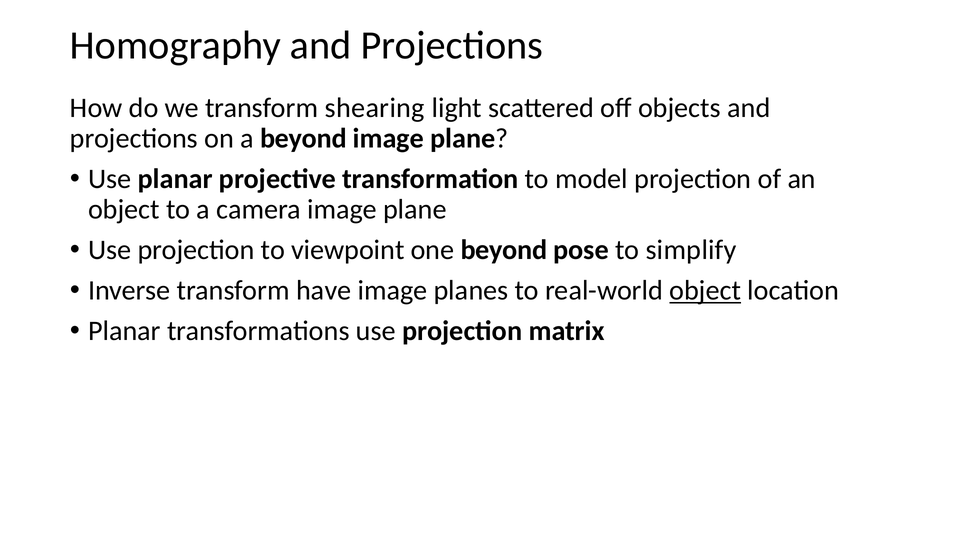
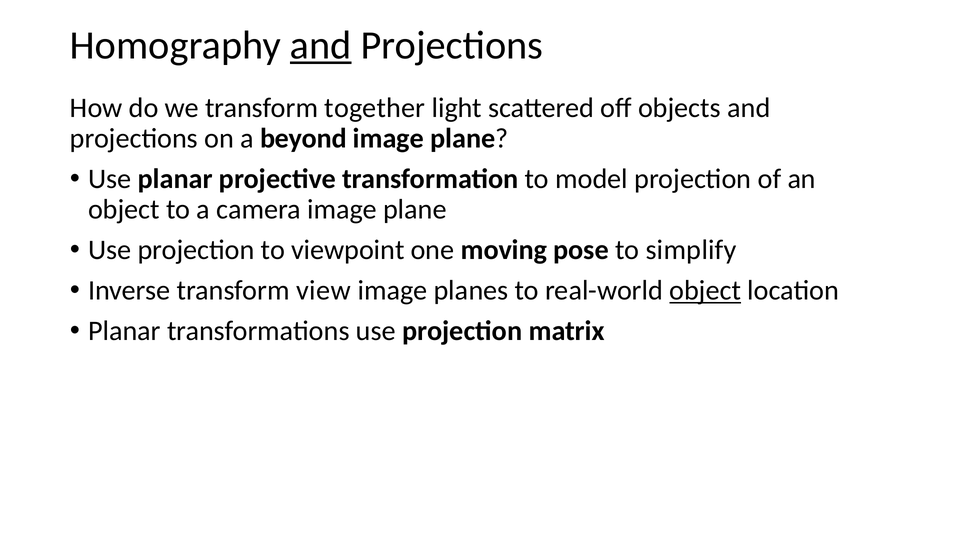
and at (321, 45) underline: none -> present
shearing: shearing -> together
one beyond: beyond -> moving
have: have -> view
